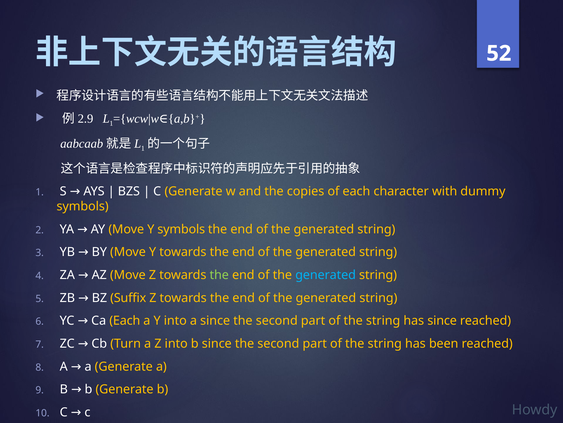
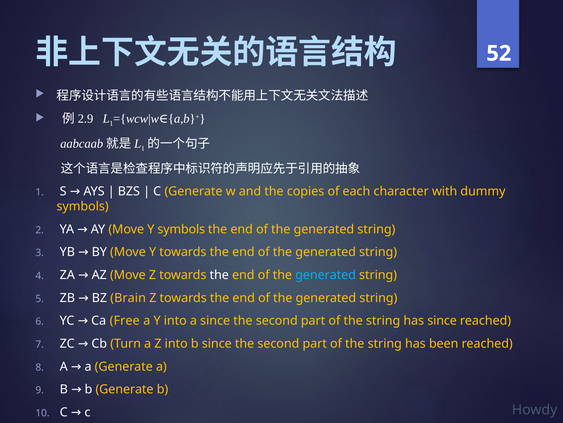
the at (219, 275) colour: light green -> white
Suffix: Suffix -> Brain
Each at (125, 320): Each -> Free
